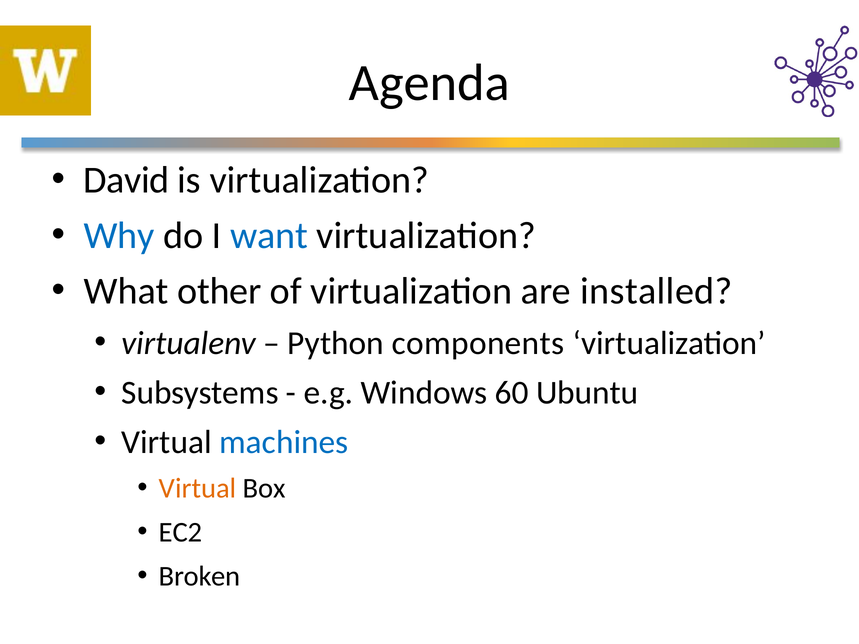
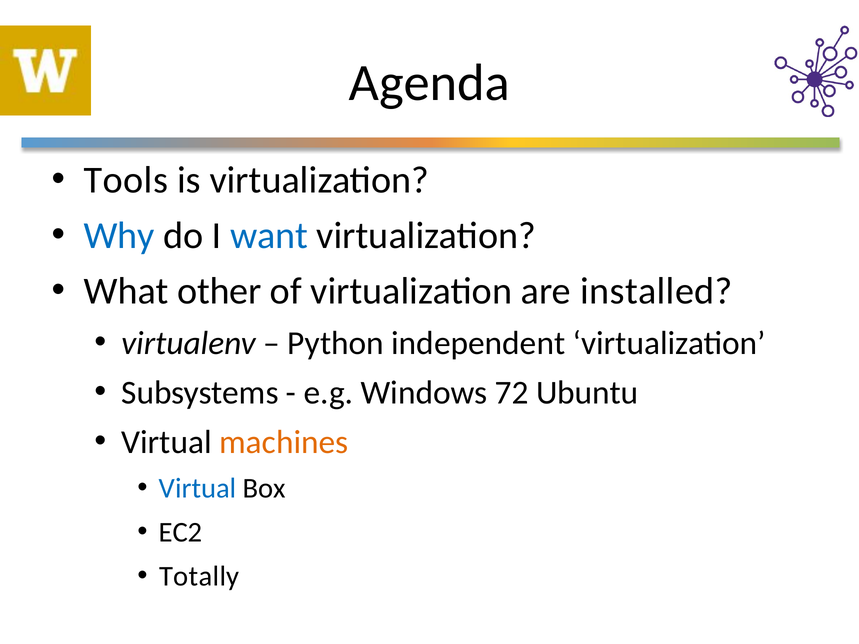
David: David -> Tools
components: components -> independent
60: 60 -> 72
machines colour: blue -> orange
Virtual at (198, 489) colour: orange -> blue
Broken: Broken -> Totally
